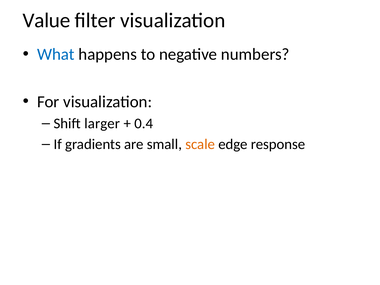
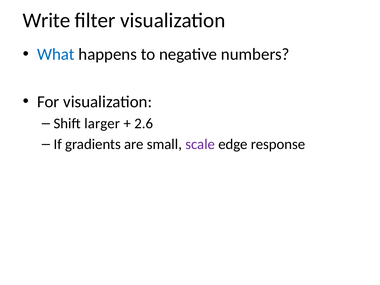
Value: Value -> Write
0.4: 0.4 -> 2.6
scale colour: orange -> purple
